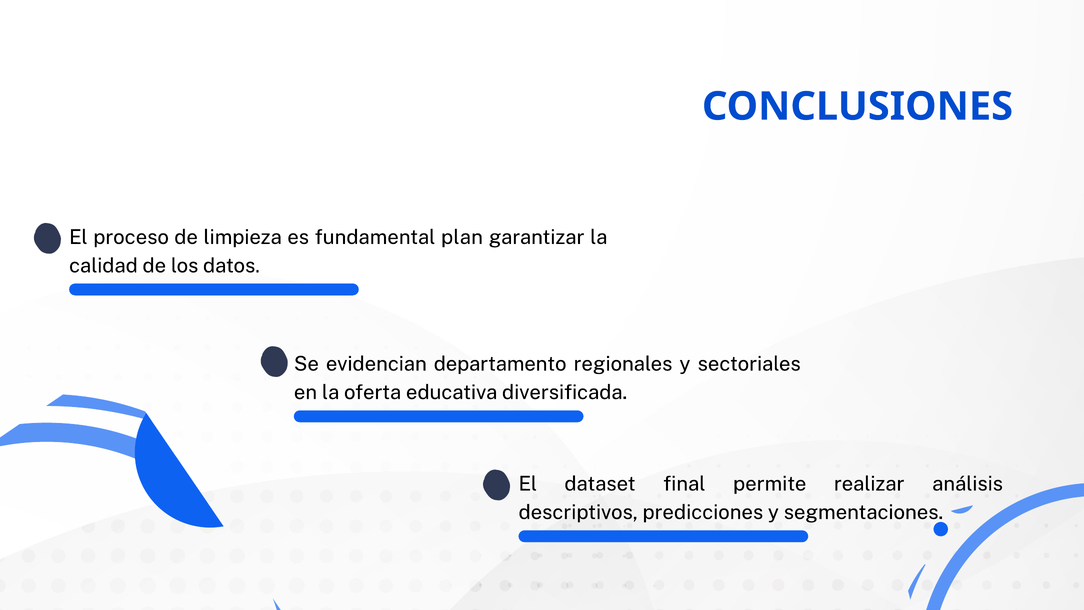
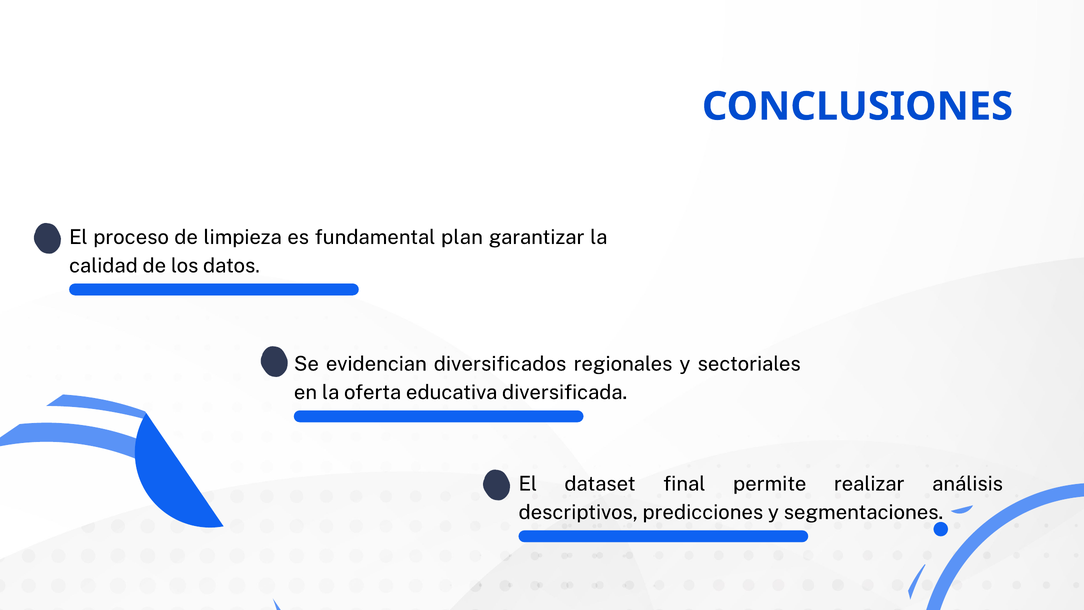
departamento: departamento -> diversificados
